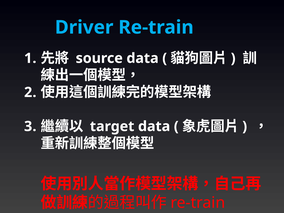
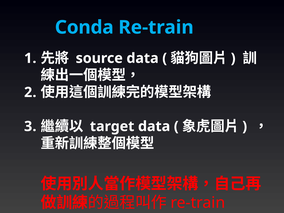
Driver: Driver -> Conda
